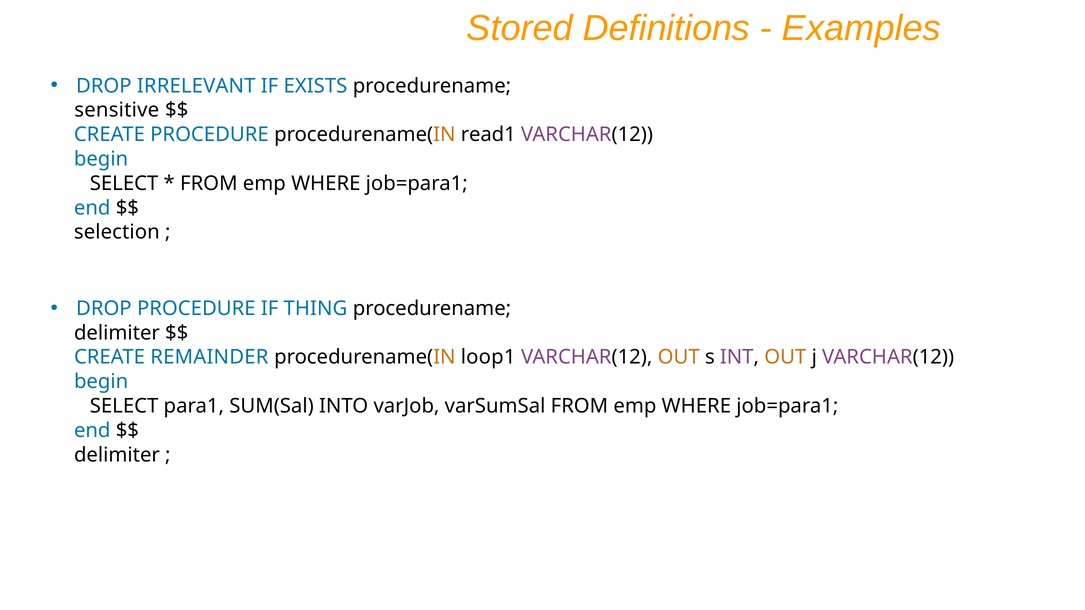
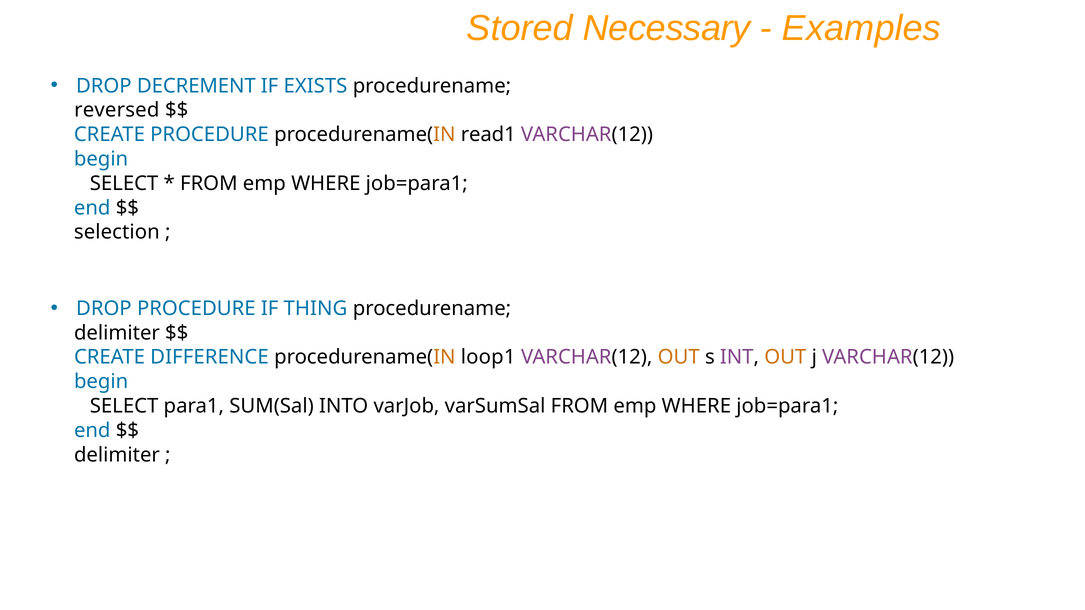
Definitions: Definitions -> Necessary
IRRELEVANT: IRRELEVANT -> DECREMENT
sensitive: sensitive -> reversed
REMAINDER: REMAINDER -> DIFFERENCE
